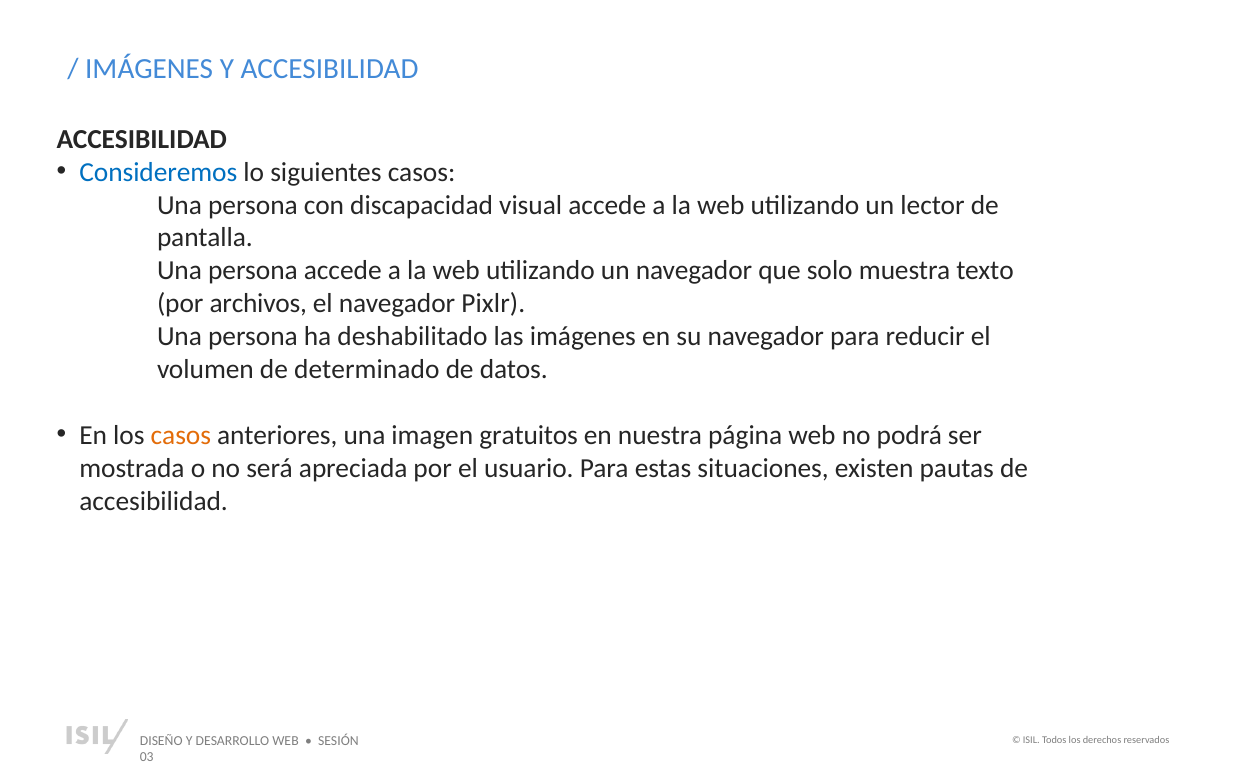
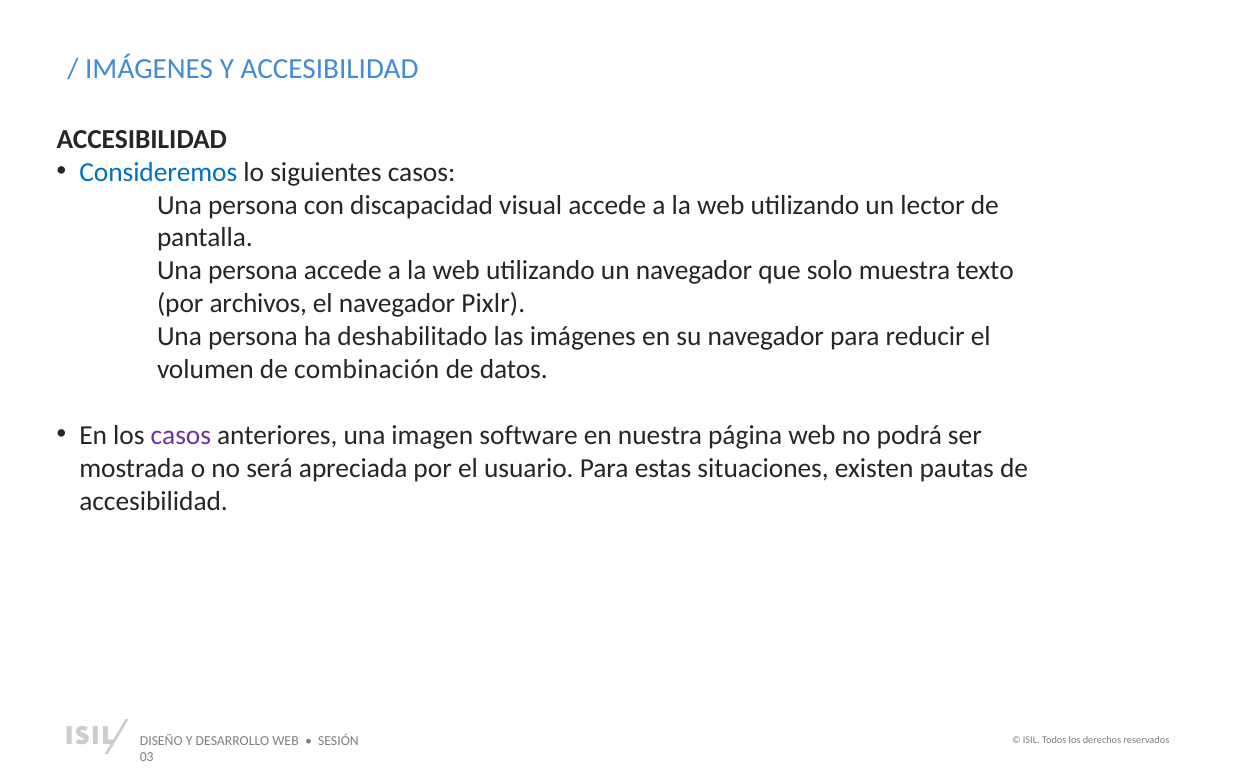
determinado: determinado -> combinación
casos at (181, 435) colour: orange -> purple
gratuitos: gratuitos -> software
